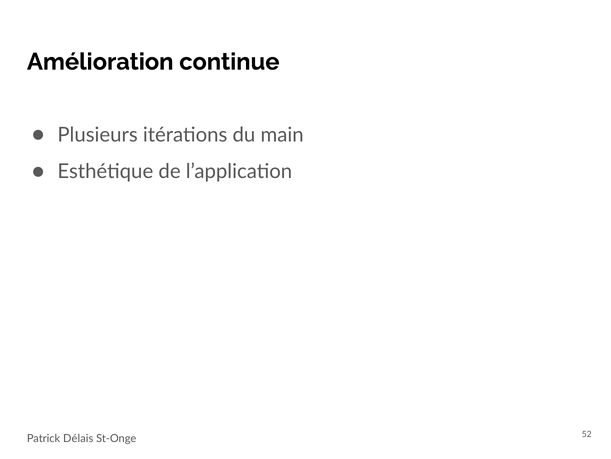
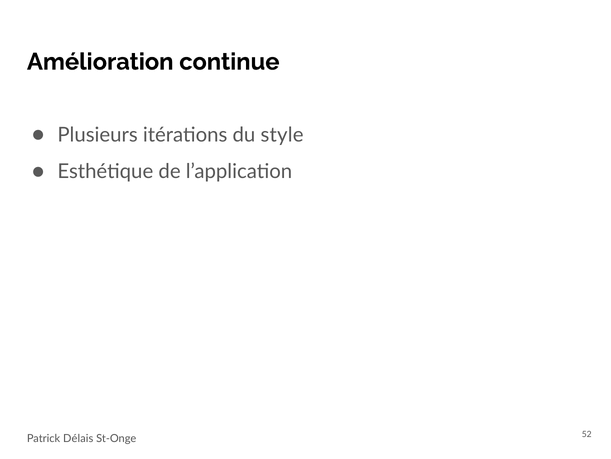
main: main -> style
